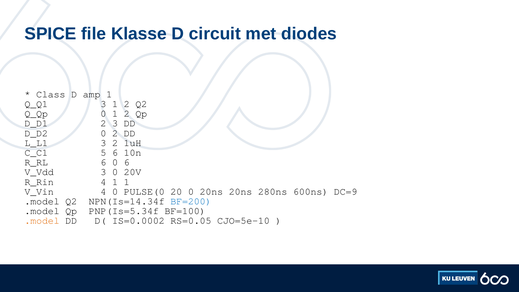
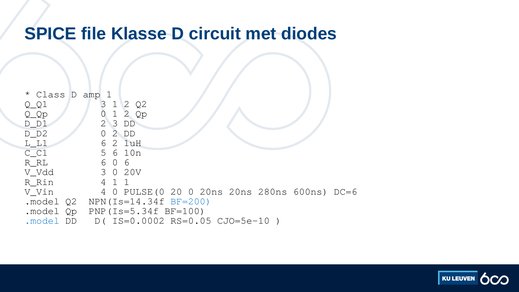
L_L1 3: 3 -> 6
DC=9: DC=9 -> DC=6
.model at (42, 221) colour: orange -> blue
